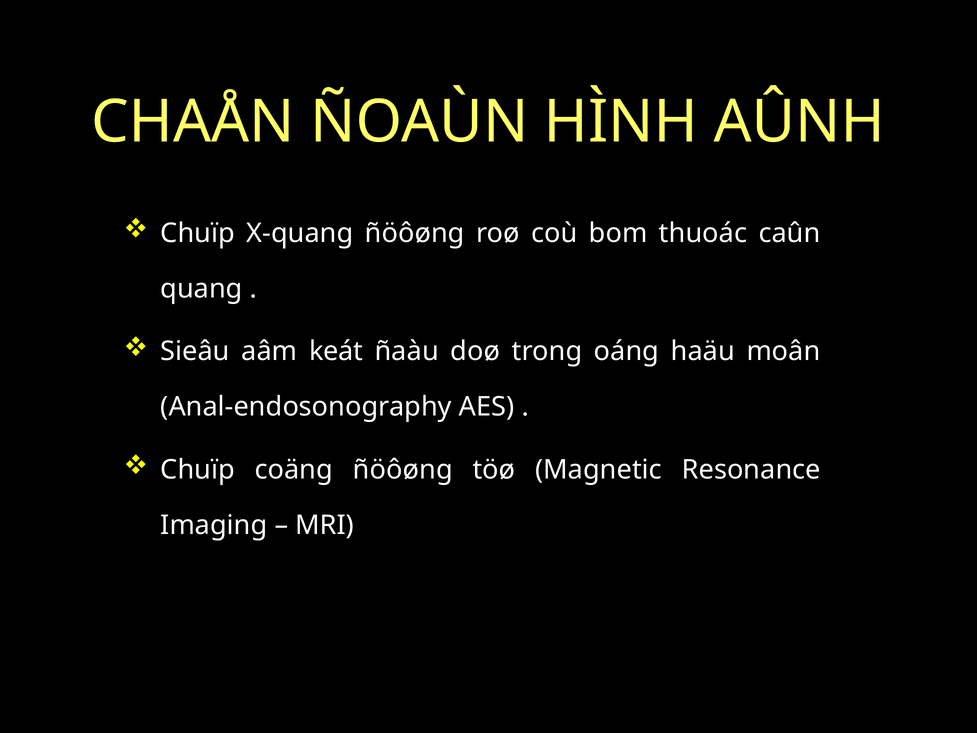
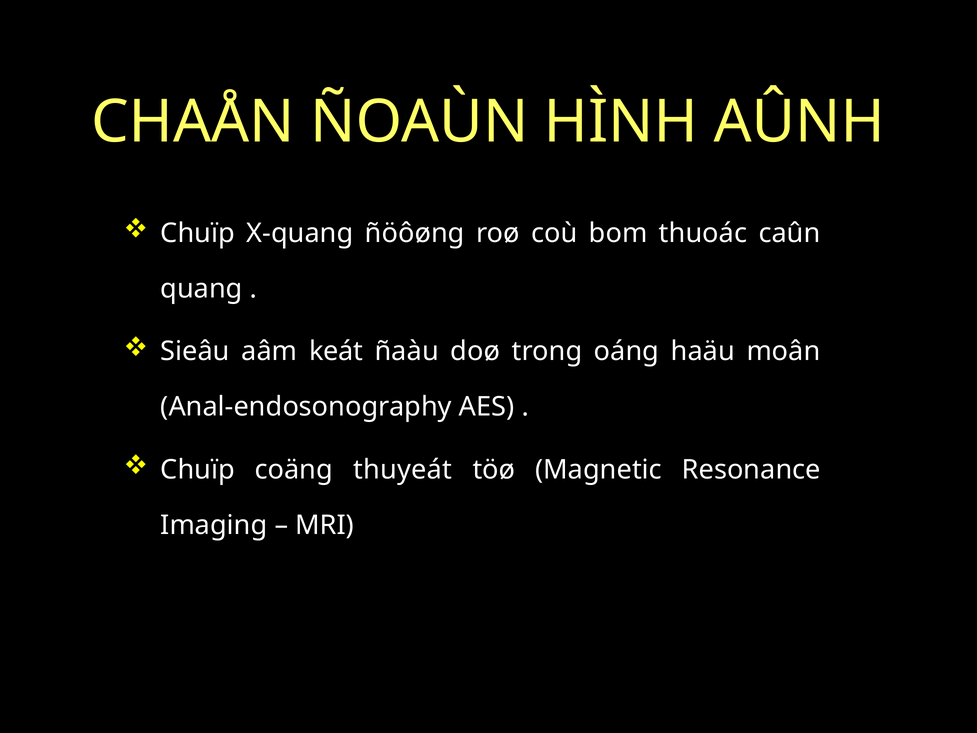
coäng ñöôøng: ñöôøng -> thuyeát
